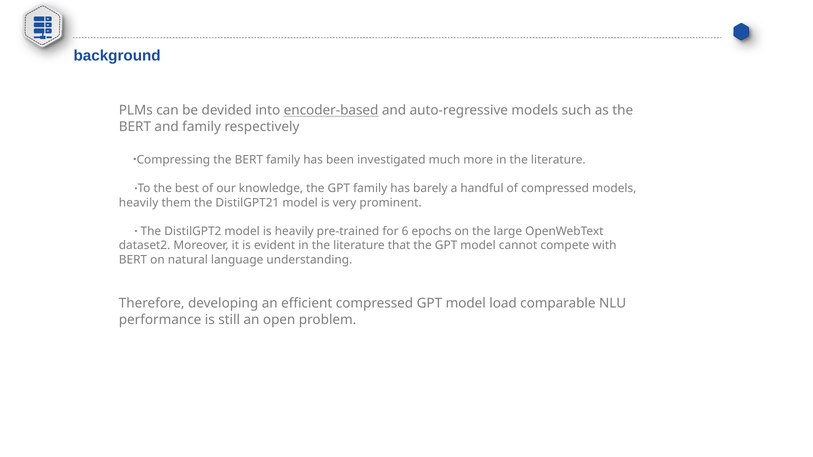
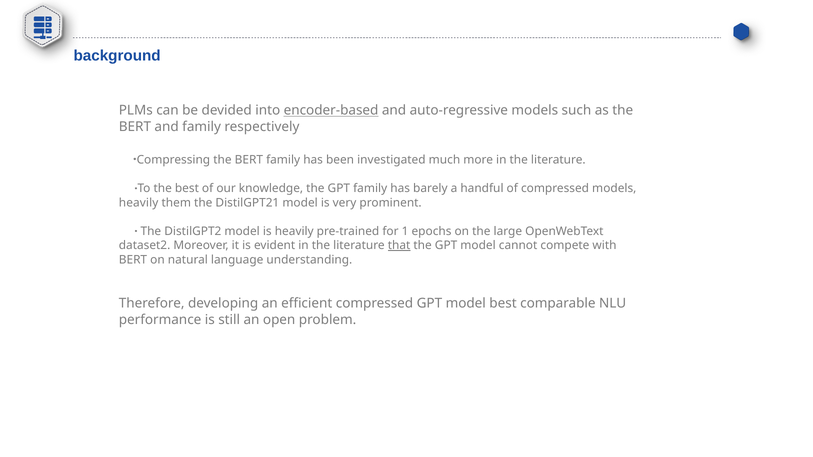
6: 6 -> 1
that underline: none -> present
model load: load -> best
